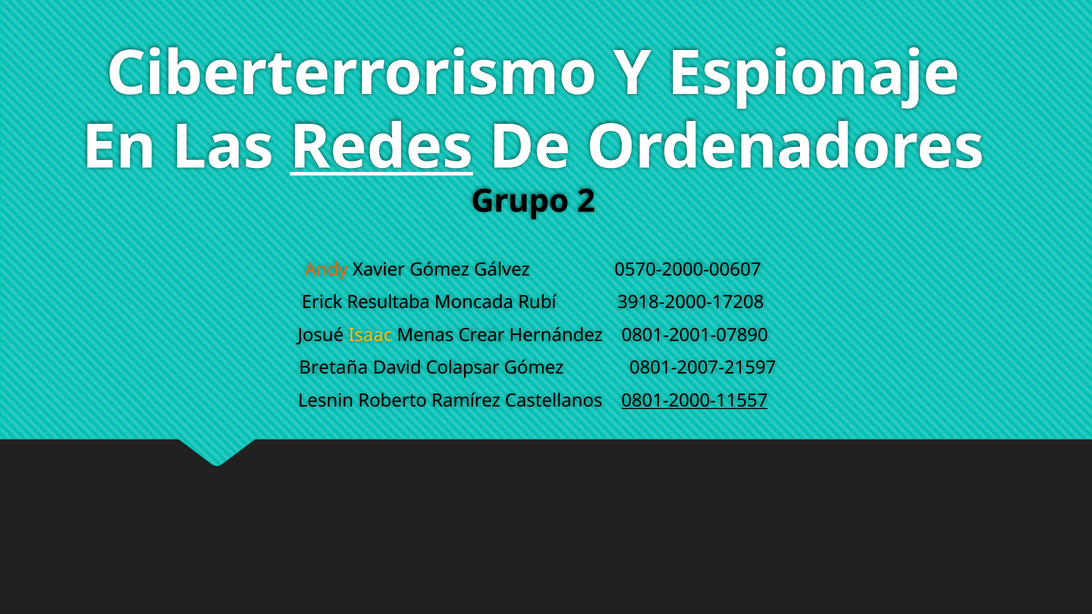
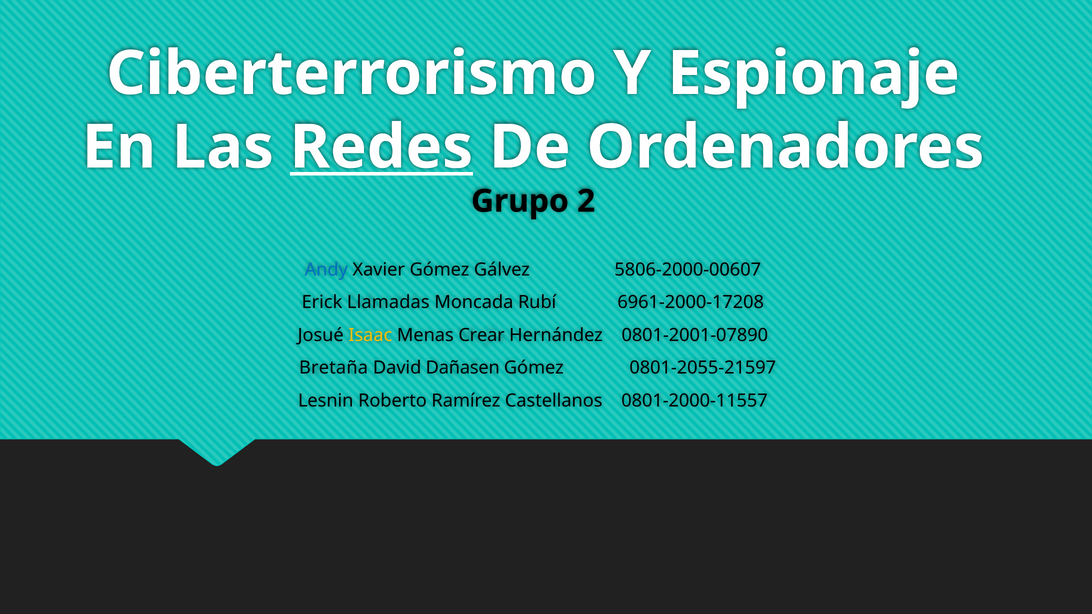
Andy colour: orange -> blue
0570-2000-00607: 0570-2000-00607 -> 5806-2000-00607
Resultaba: Resultaba -> Llamadas
3918-2000-17208: 3918-2000-17208 -> 6961-2000-17208
Colapsar: Colapsar -> Dañasen
0801-2007-21597: 0801-2007-21597 -> 0801-2055-21597
0801-2000-11557 underline: present -> none
